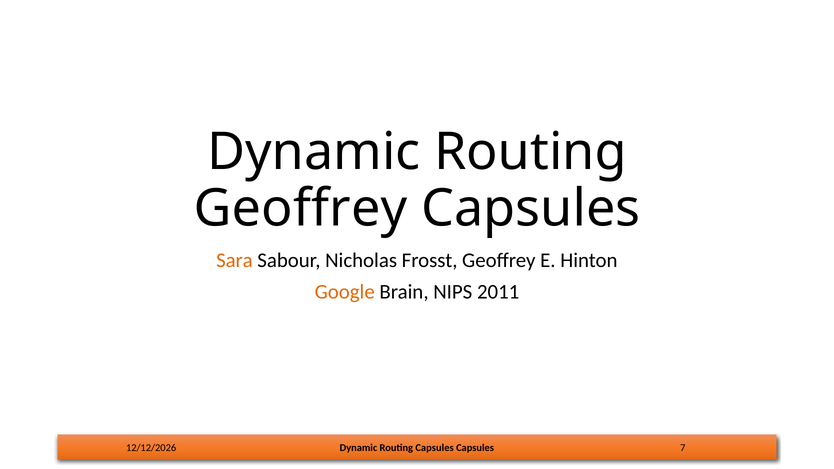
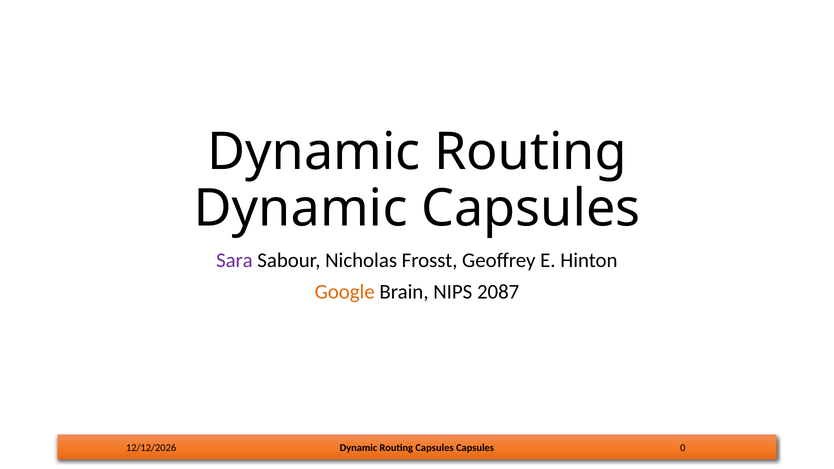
Geoffrey at (300, 208): Geoffrey -> Dynamic
Sara colour: orange -> purple
2011: 2011 -> 2087
7: 7 -> 0
